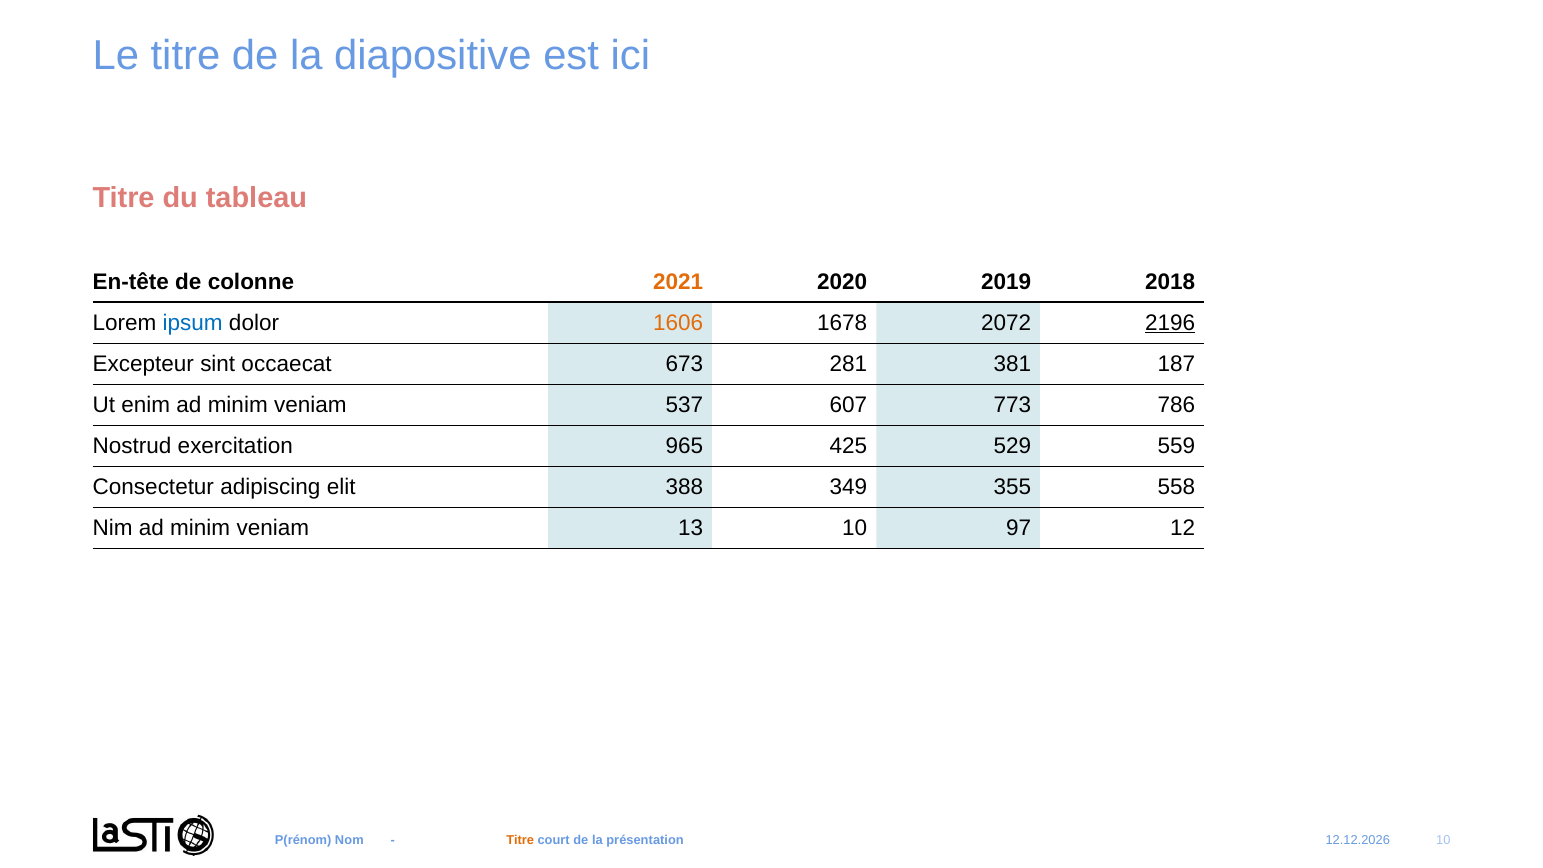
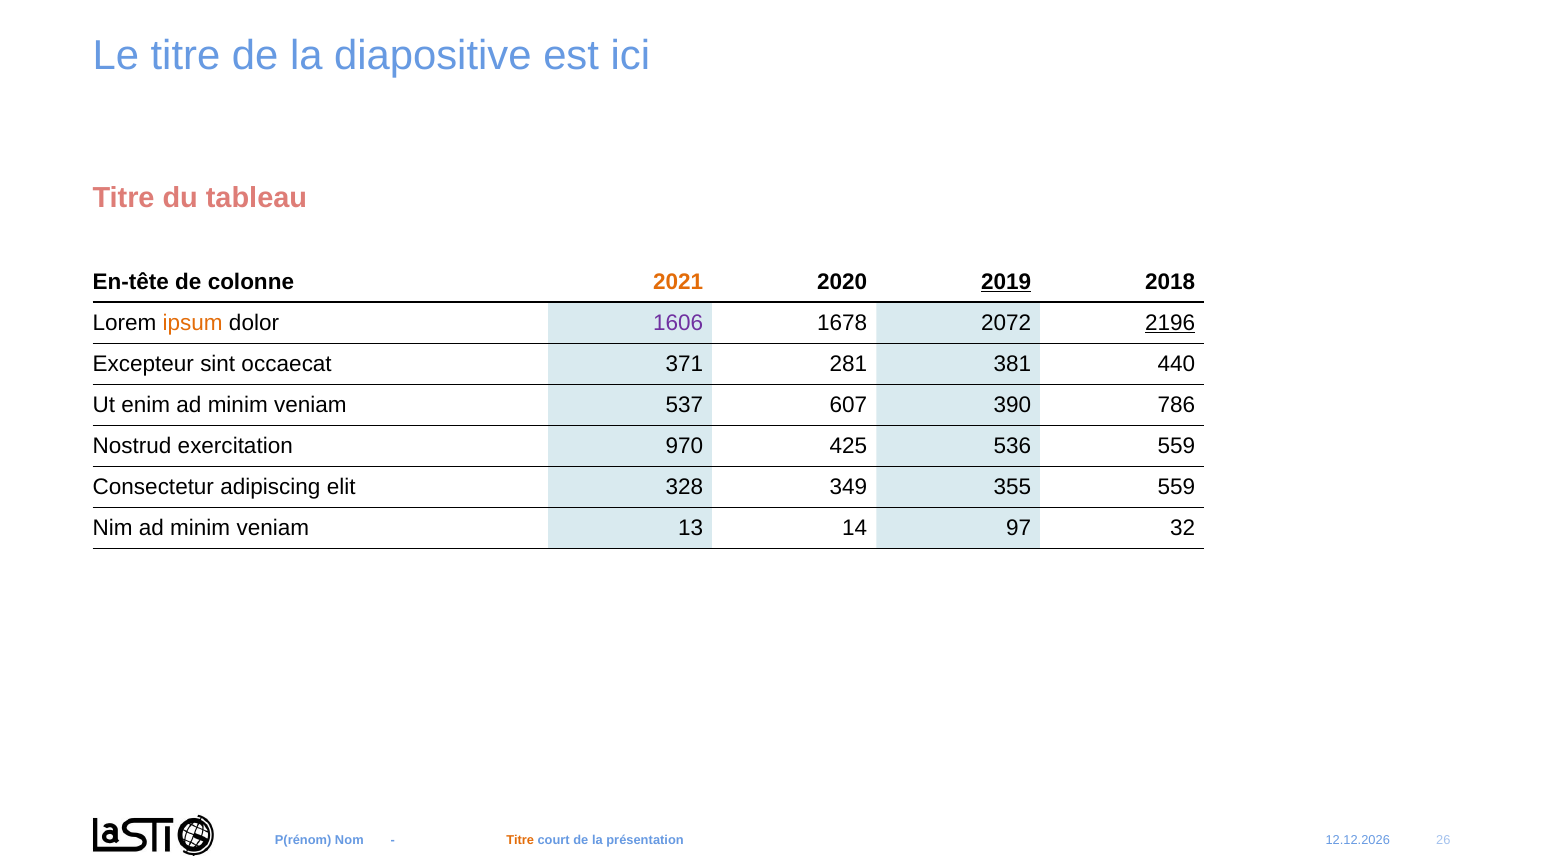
2019 underline: none -> present
ipsum colour: blue -> orange
1606 colour: orange -> purple
673: 673 -> 371
187: 187 -> 440
773: 773 -> 390
965: 965 -> 970
529: 529 -> 536
388: 388 -> 328
355 558: 558 -> 559
13 10: 10 -> 14
12: 12 -> 32
présentation 10: 10 -> 26
